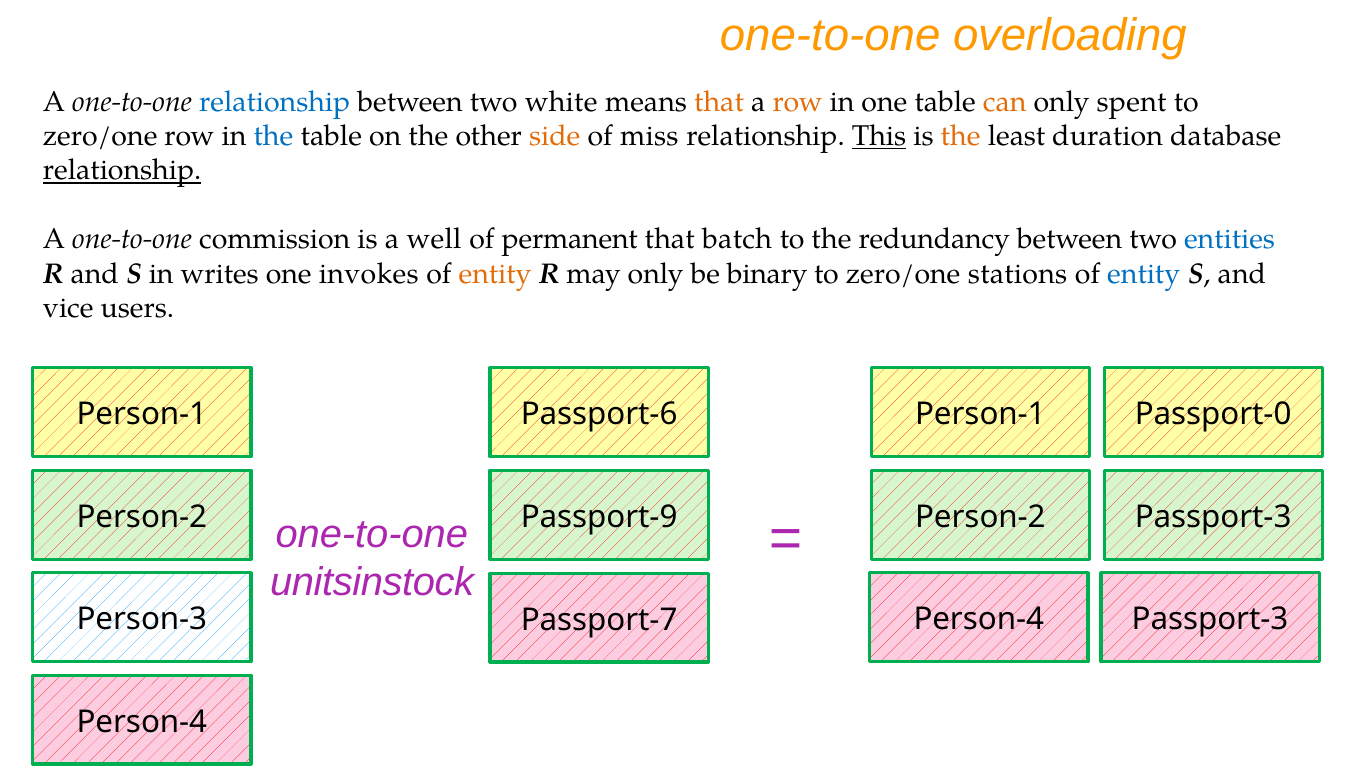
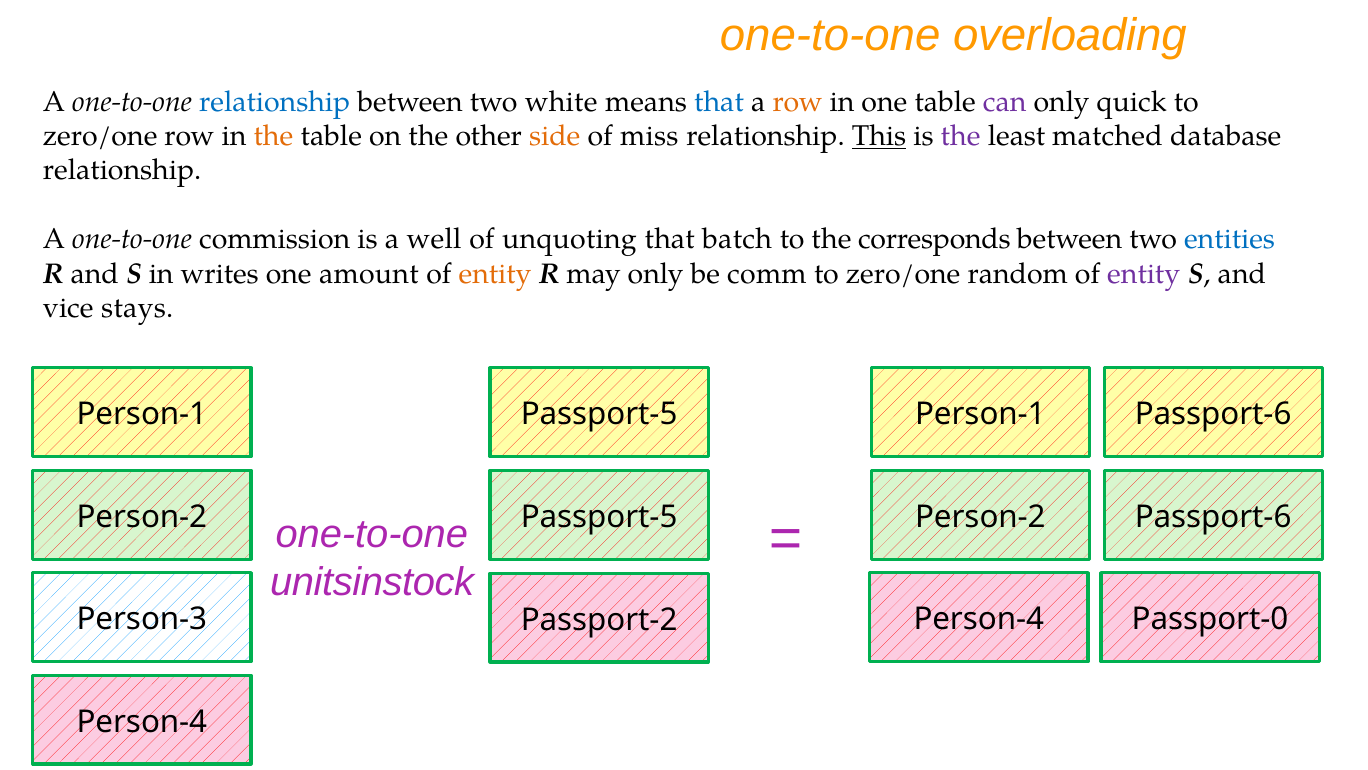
that at (719, 102) colour: orange -> blue
can colour: orange -> purple
spent: spent -> quick
the at (273, 136) colour: blue -> orange
the at (961, 136) colour: orange -> purple
duration: duration -> matched
relationship at (122, 170) underline: present -> none
permanent: permanent -> unquoting
redundancy: redundancy -> corresponds
invokes: invokes -> amount
binary: binary -> comm
stations: stations -> random
entity at (1144, 273) colour: blue -> purple
users: users -> stays
Person-1 Passport-6: Passport-6 -> Passport-5
Passport-0 at (1213, 414): Passport-0 -> Passport-6
Person-2 Passport-9: Passport-9 -> Passport-5
Person-2 Passport-3: Passport-3 -> Passport-6
Passport-7: Passport-7 -> Passport-2
Person-4 Passport-3: Passport-3 -> Passport-0
